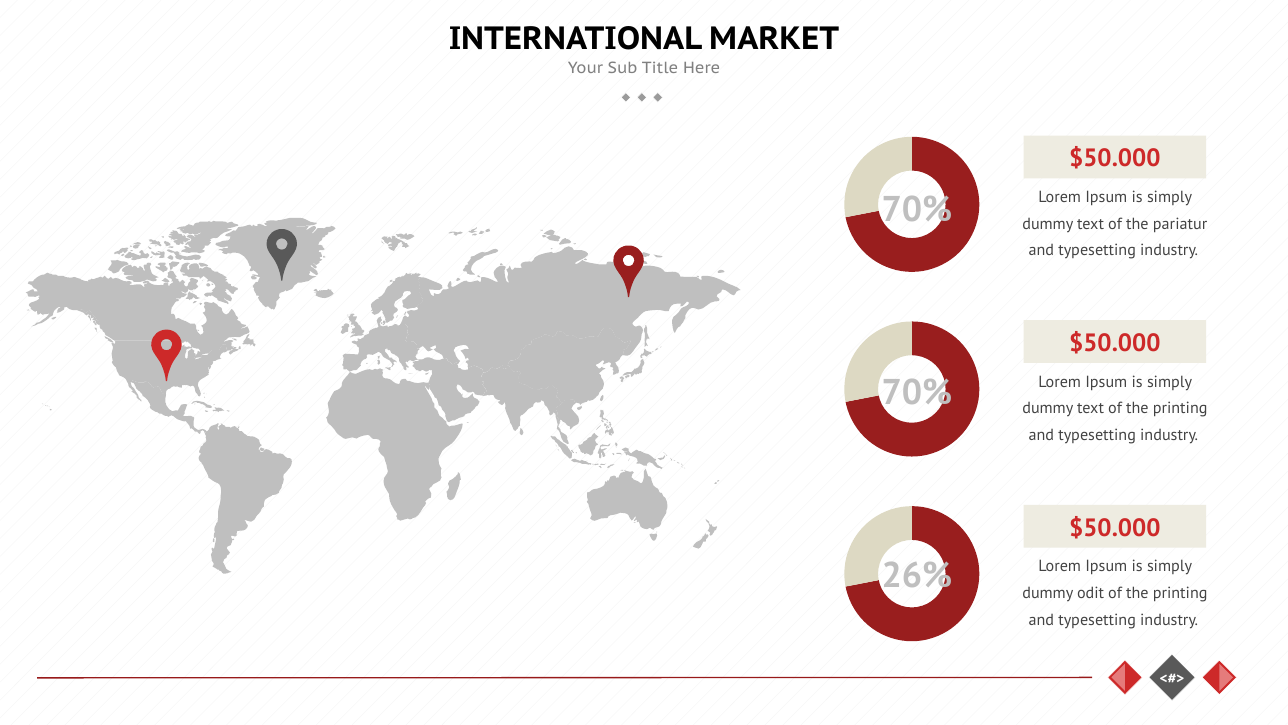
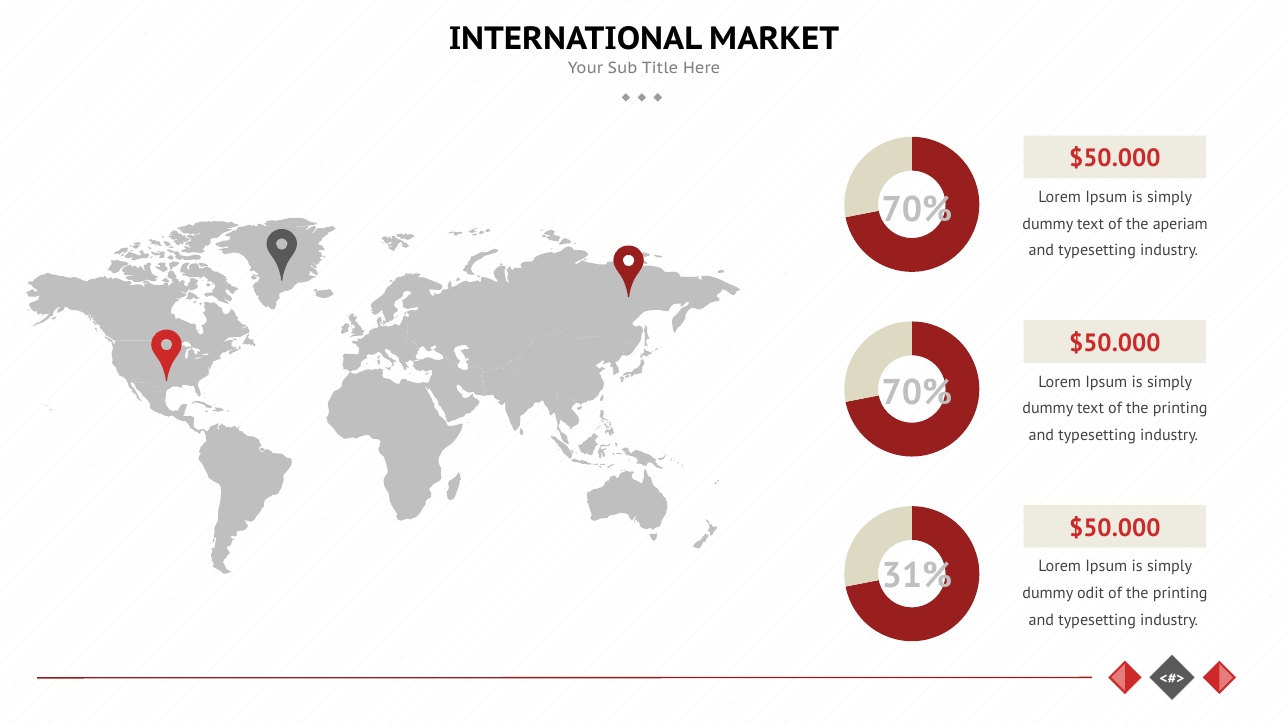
pariatur: pariatur -> aperiam
26%: 26% -> 31%
